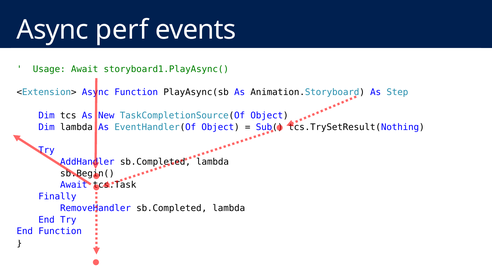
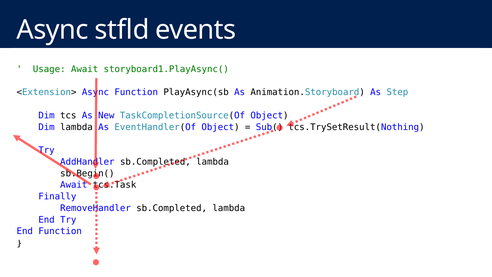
perf: perf -> stfld
